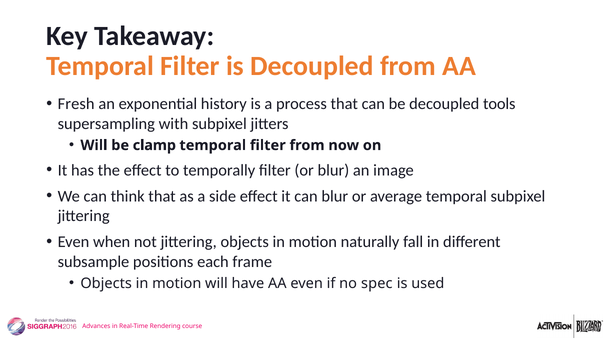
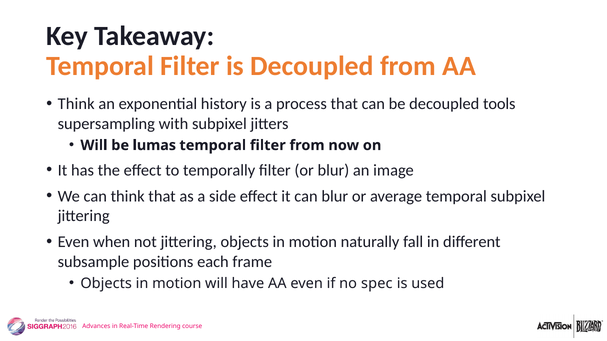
Fresh at (76, 104): Fresh -> Think
clamp: clamp -> lumas
